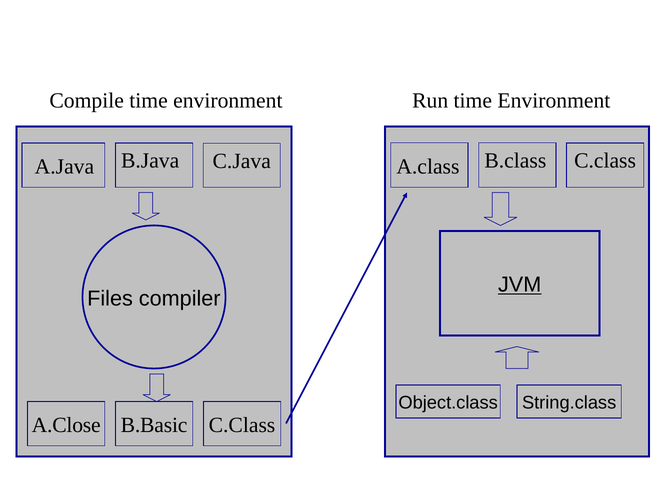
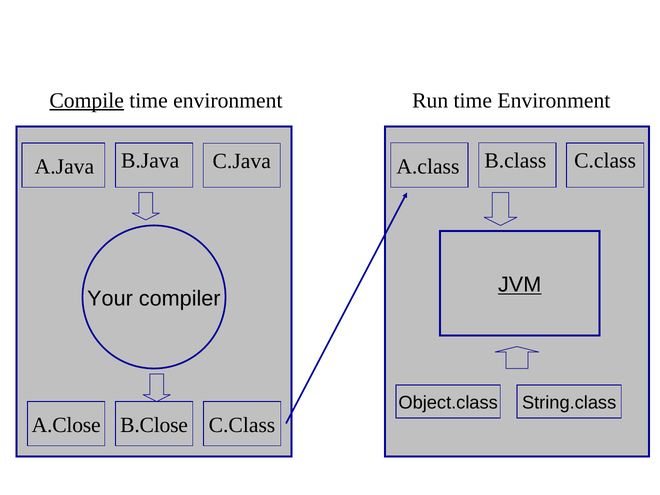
Compile underline: none -> present
Files: Files -> Your
B.Basic: B.Basic -> B.Close
